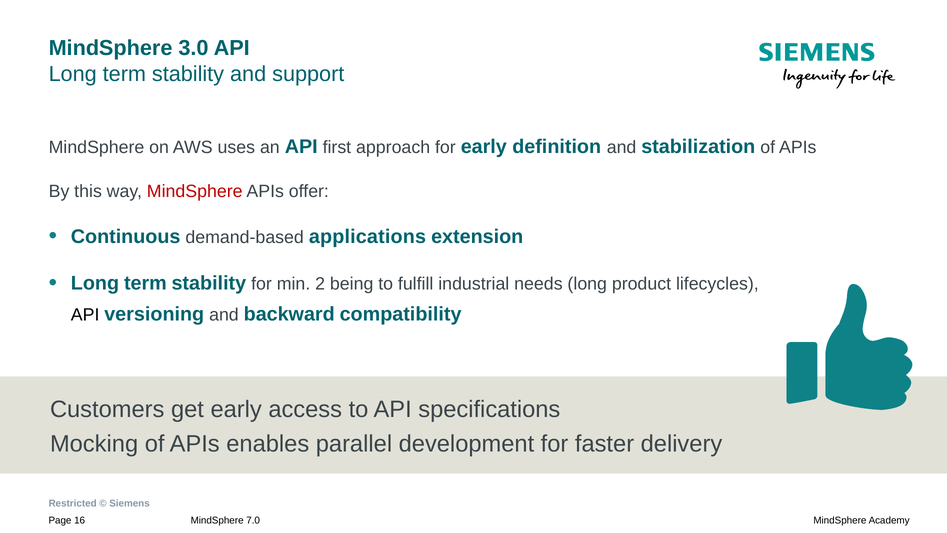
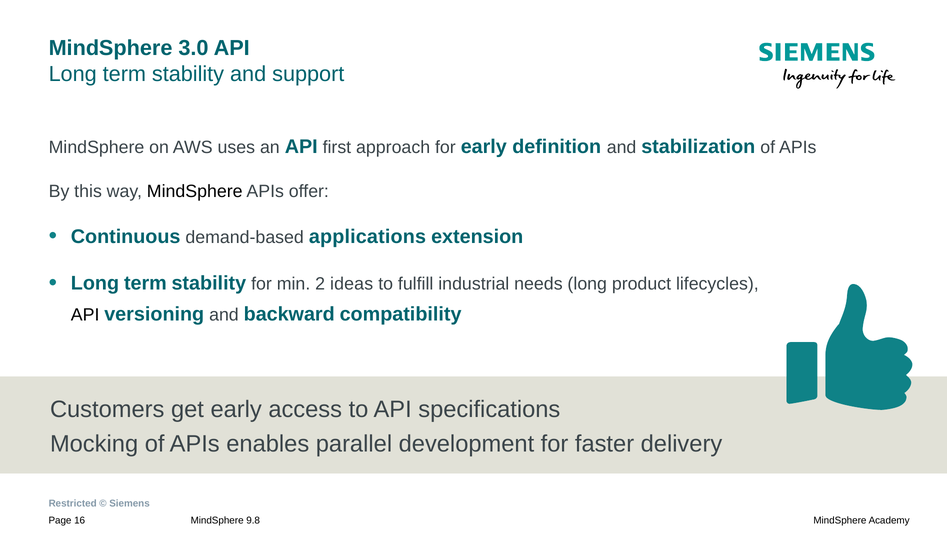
MindSphere at (195, 191) colour: red -> black
being: being -> ideas
7.0: 7.0 -> 9.8
